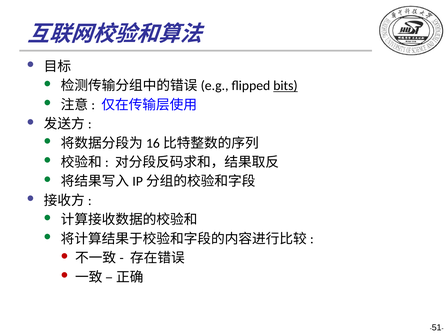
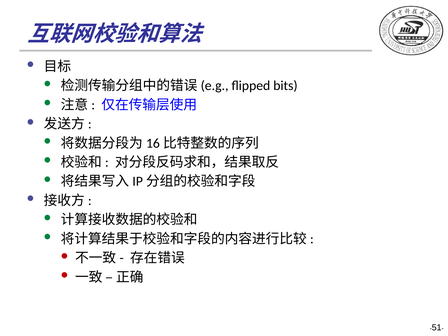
bits underline: present -> none
